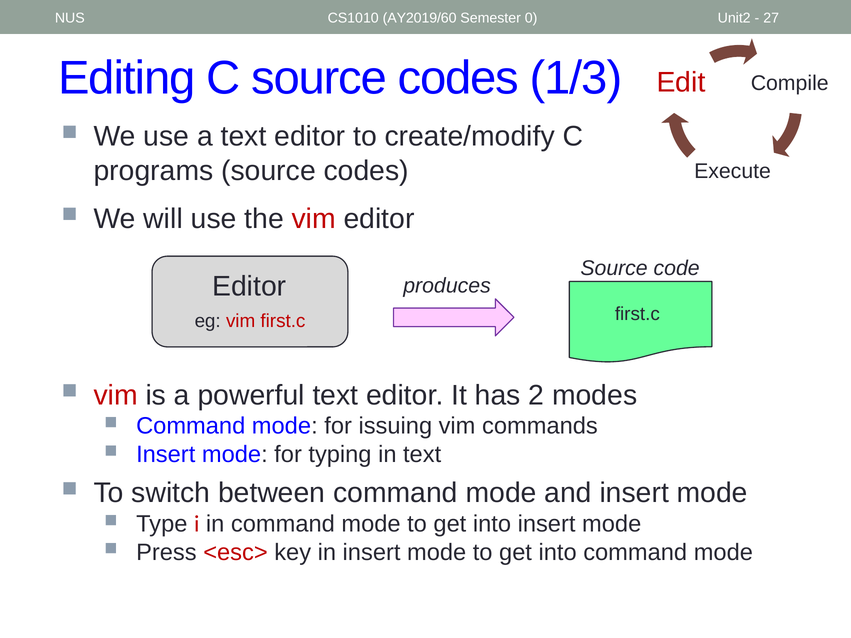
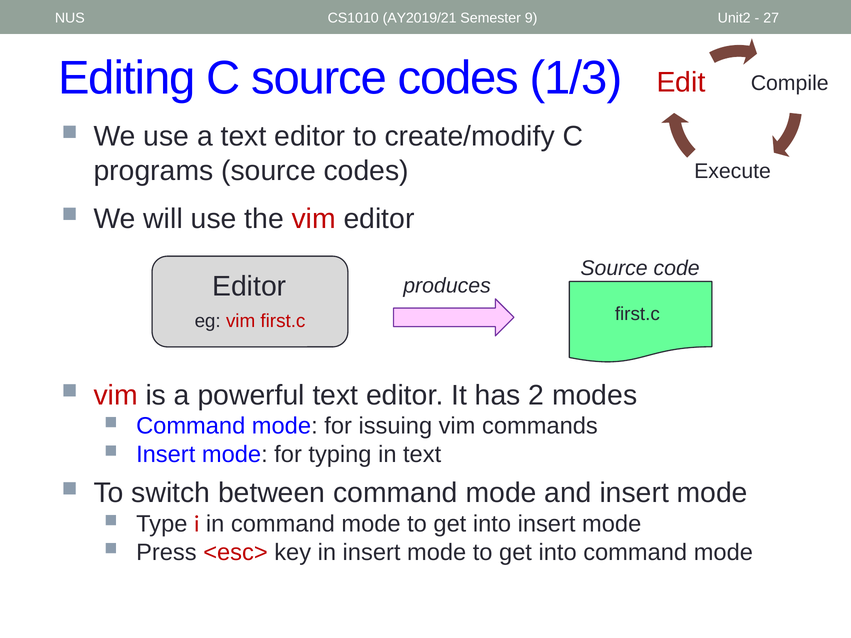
AY2019/60: AY2019/60 -> AY2019/21
0: 0 -> 9
